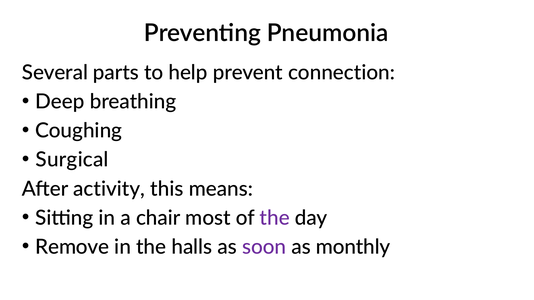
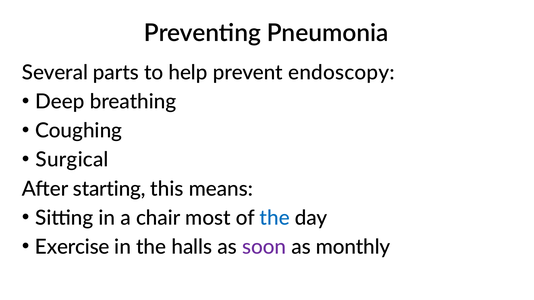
connection: connection -> endoscopy
activity: activity -> starting
the at (275, 218) colour: purple -> blue
Remove: Remove -> Exercise
